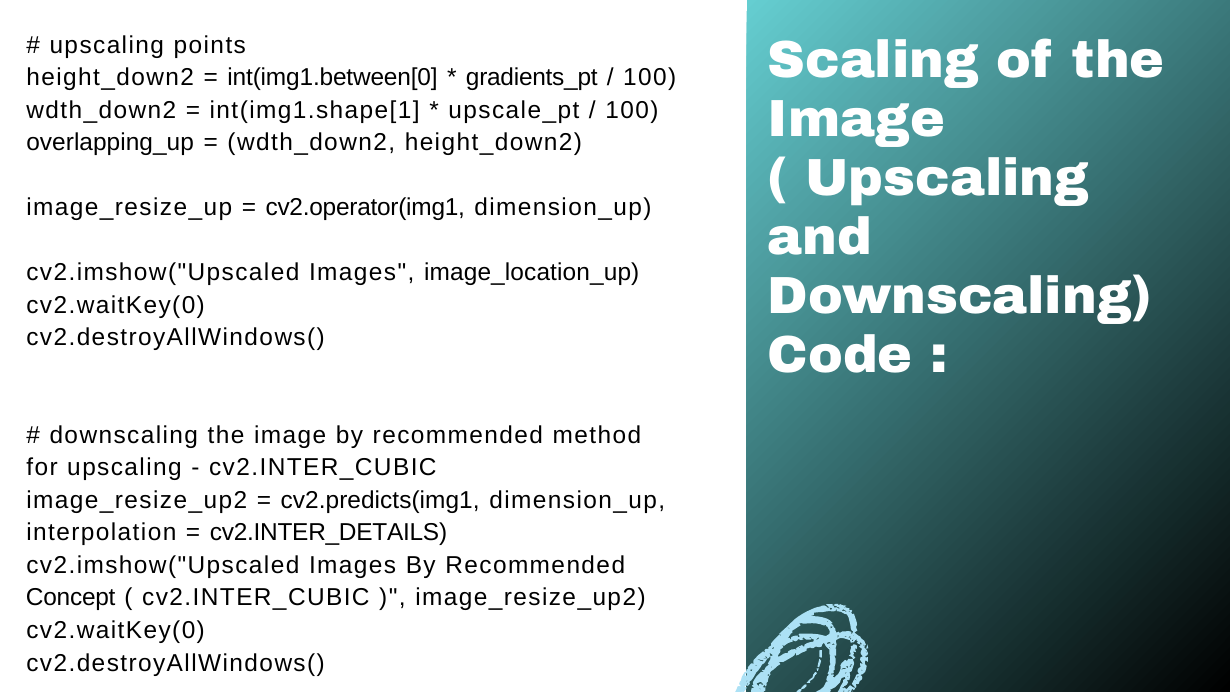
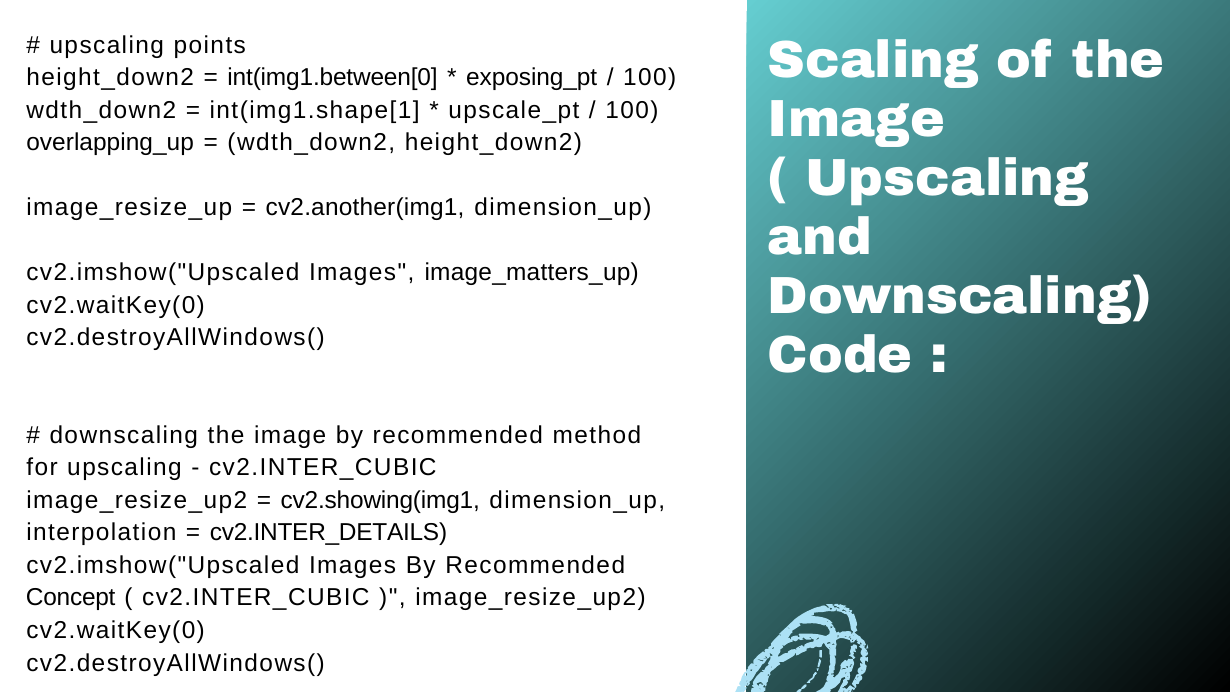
gradients_pt: gradients_pt -> exposing_pt
cv2.operator(img1: cv2.operator(img1 -> cv2.another(img1
image_location_up: image_location_up -> image_matters_up
cv2.predicts(img1: cv2.predicts(img1 -> cv2.showing(img1
